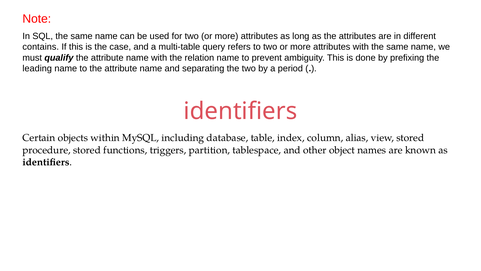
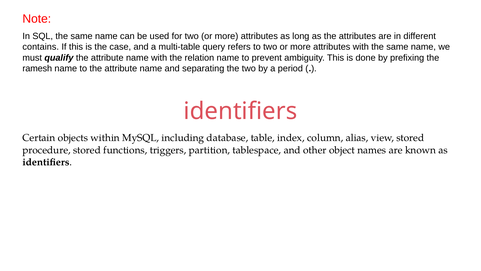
leading: leading -> ramesh
